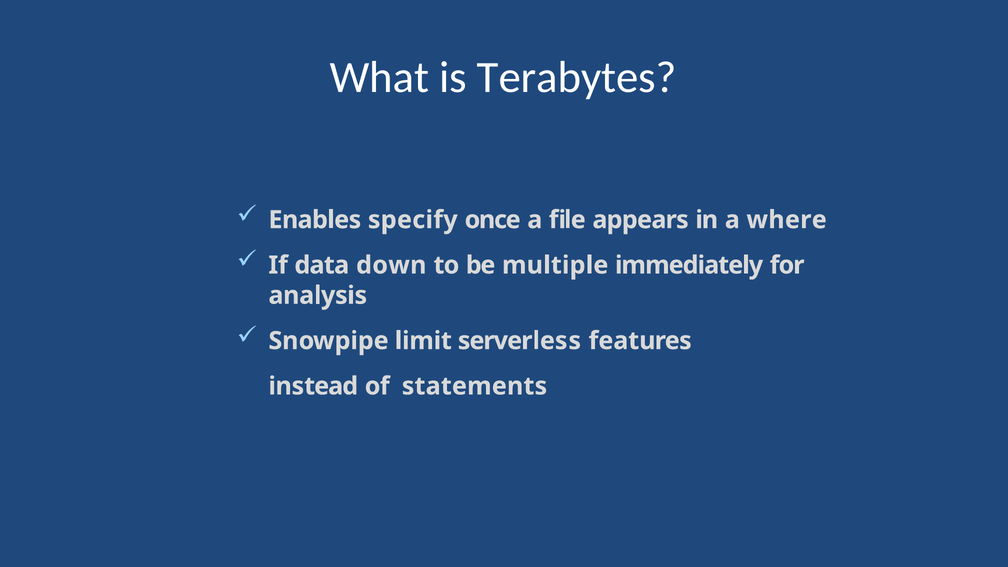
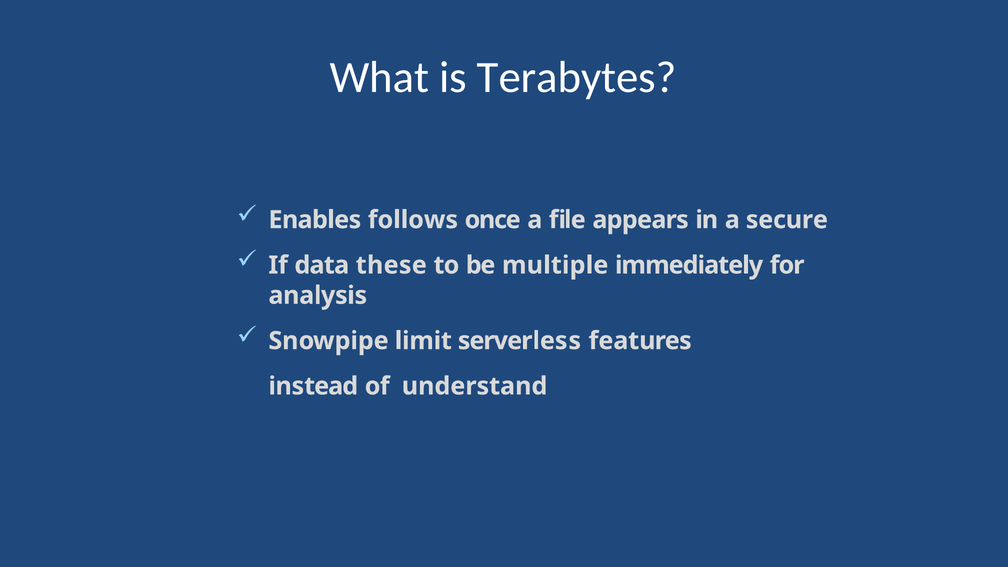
specify: specify -> follows
where: where -> secure
down: down -> these
statements: statements -> understand
